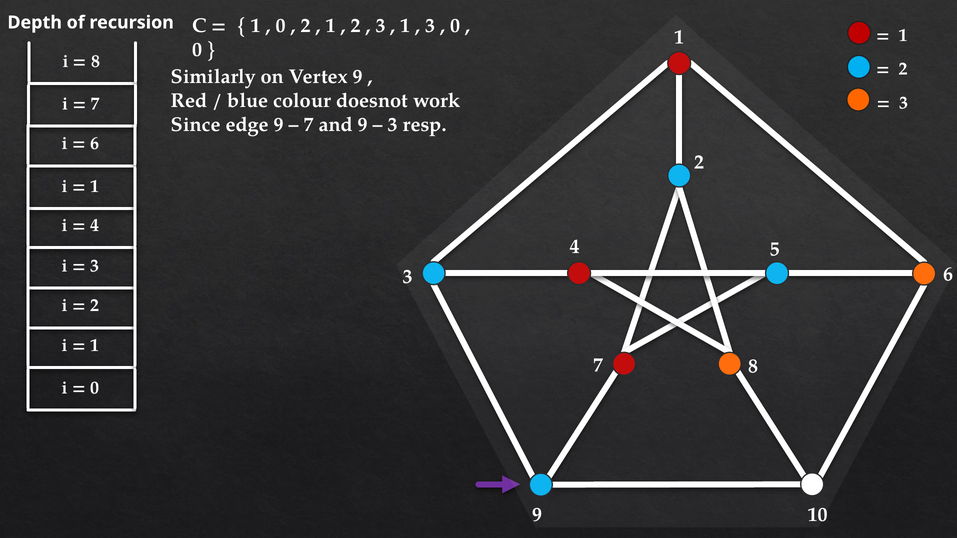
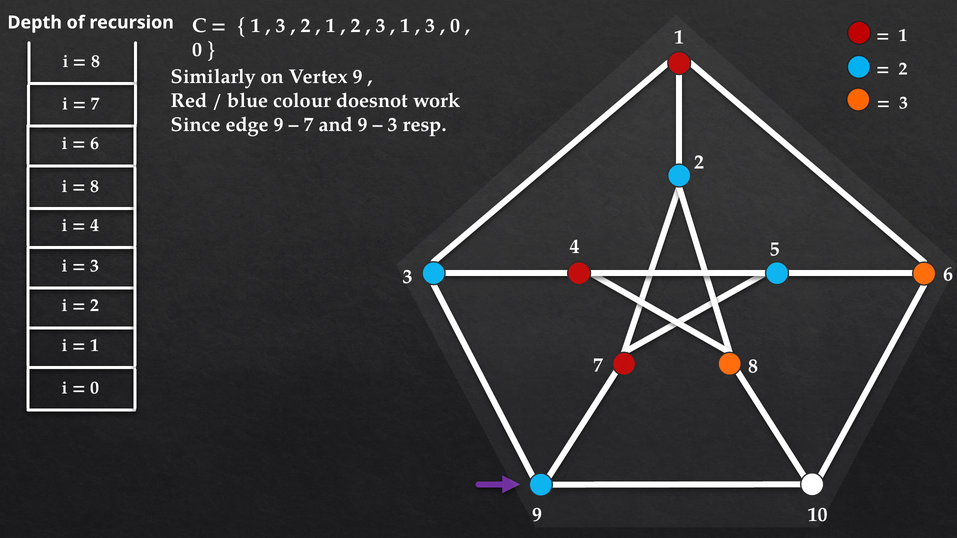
0 at (281, 26): 0 -> 3
1 at (95, 186): 1 -> 8
